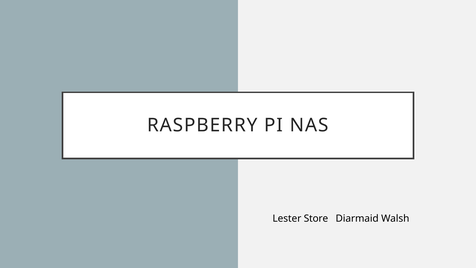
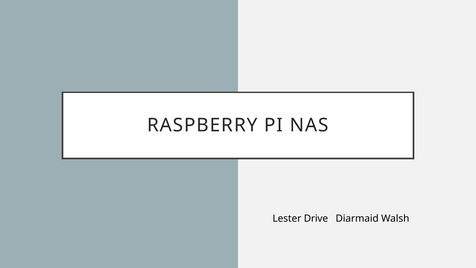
Store: Store -> Drive
